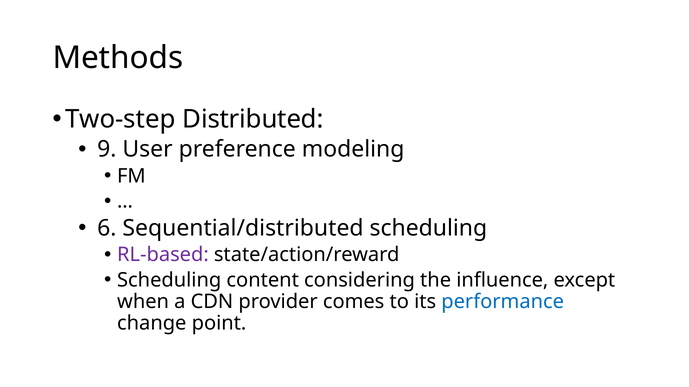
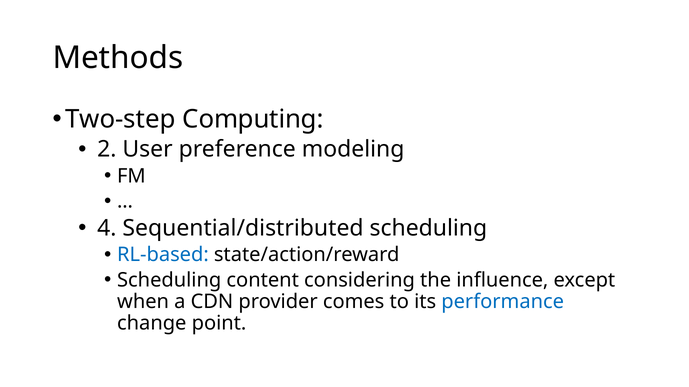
Distributed: Distributed -> Computing
9: 9 -> 2
6: 6 -> 4
RL-based colour: purple -> blue
